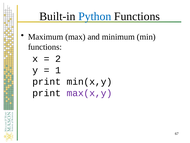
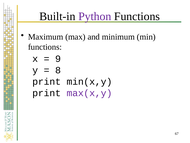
Python colour: blue -> purple
2: 2 -> 9
1: 1 -> 8
